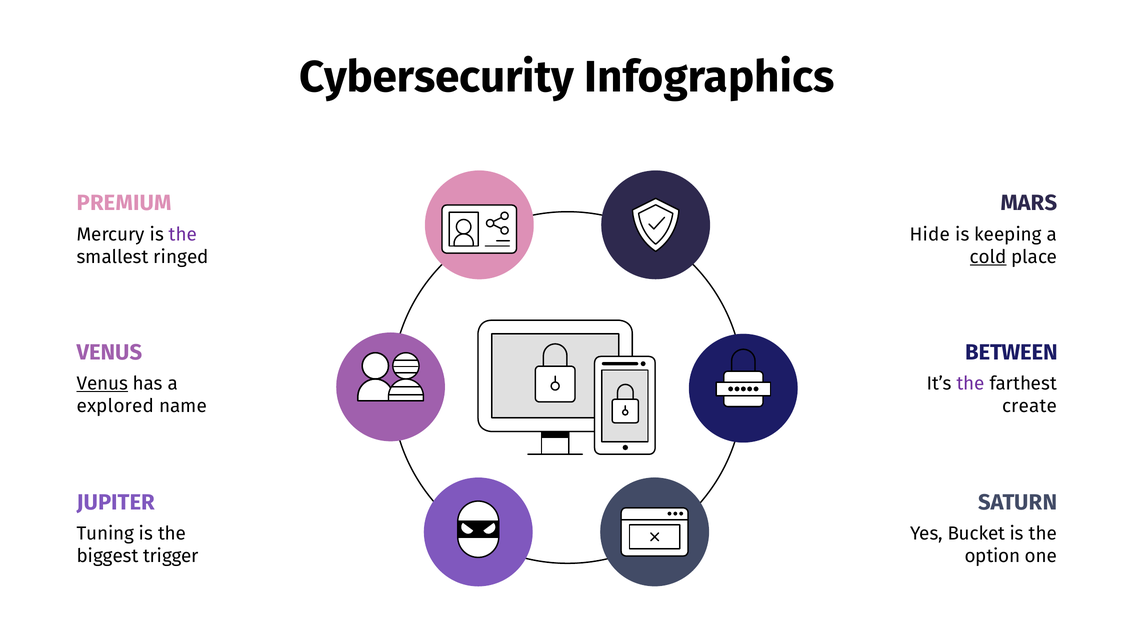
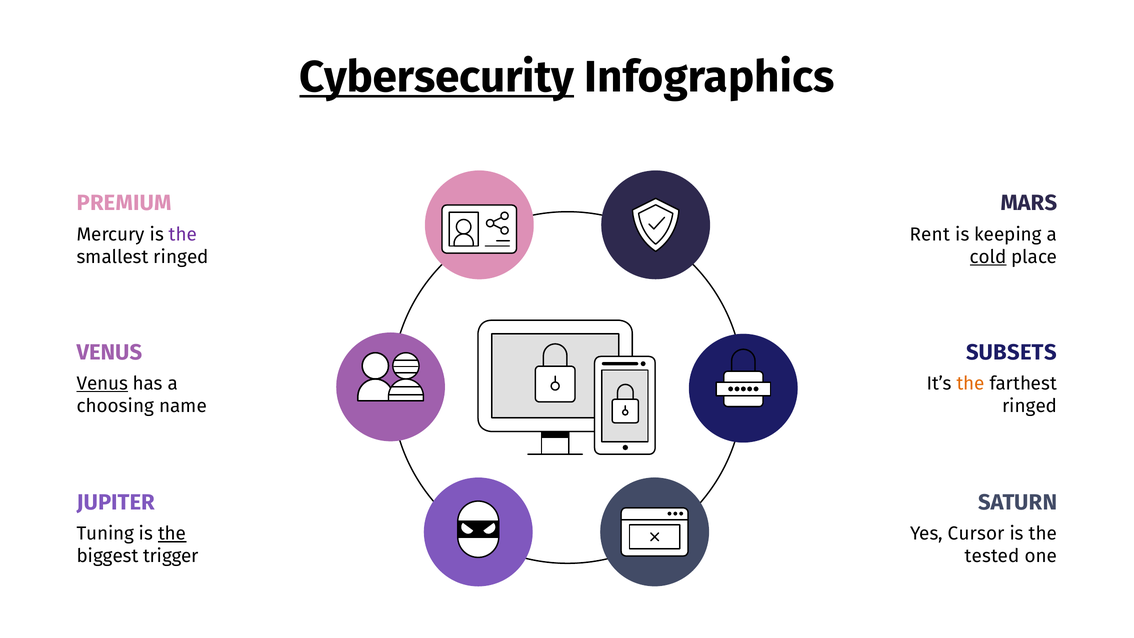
Cybersecurity underline: none -> present
Hide: Hide -> Rent
BETWEEN: BETWEEN -> SUBSETS
the at (971, 383) colour: purple -> orange
explored: explored -> choosing
create at (1030, 406): create -> ringed
the at (172, 533) underline: none -> present
Bucket: Bucket -> Cursor
option: option -> tested
